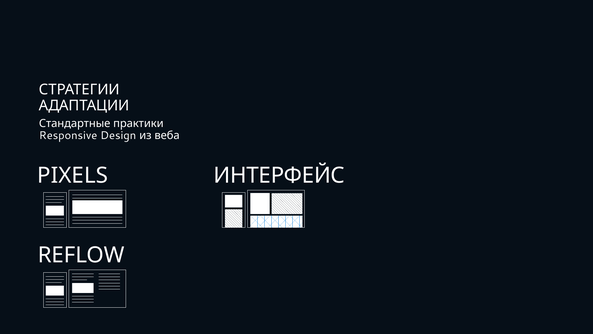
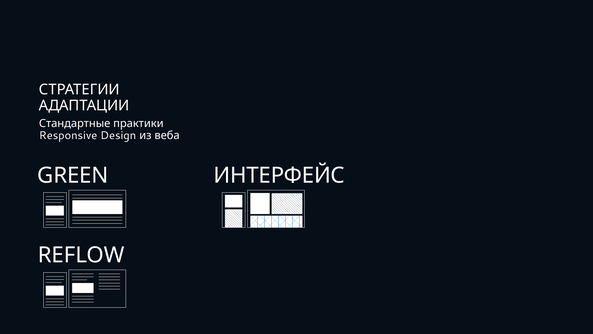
PIXELS: PIXELS -> GREEN
